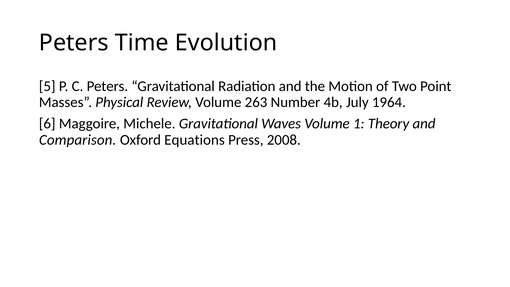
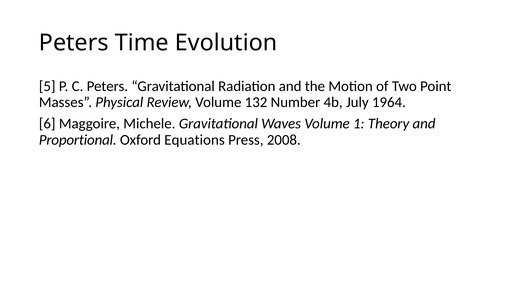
263: 263 -> 132
Comparison: Comparison -> Proportional
